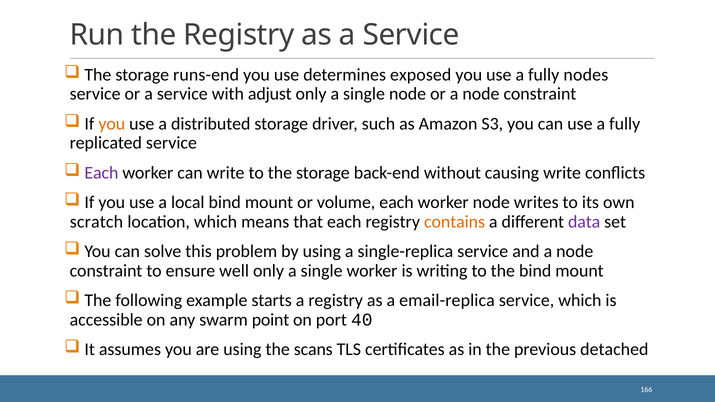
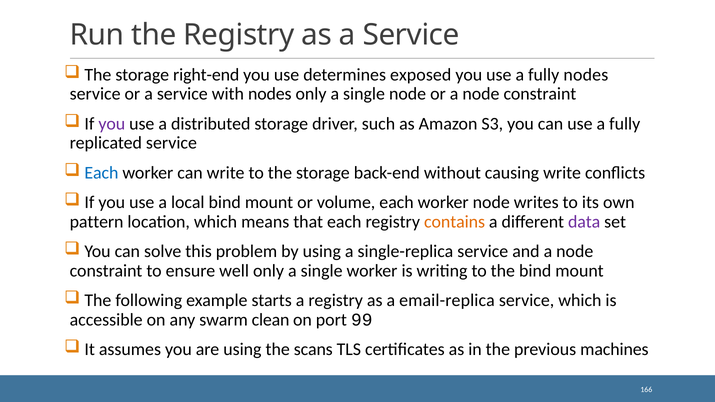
runs-end: runs-end -> right-end
with adjust: adjust -> nodes
you at (112, 124) colour: orange -> purple
Each at (101, 173) colour: purple -> blue
scratch: scratch -> pattern
point: point -> clean
40: 40 -> 99
detached: detached -> machines
